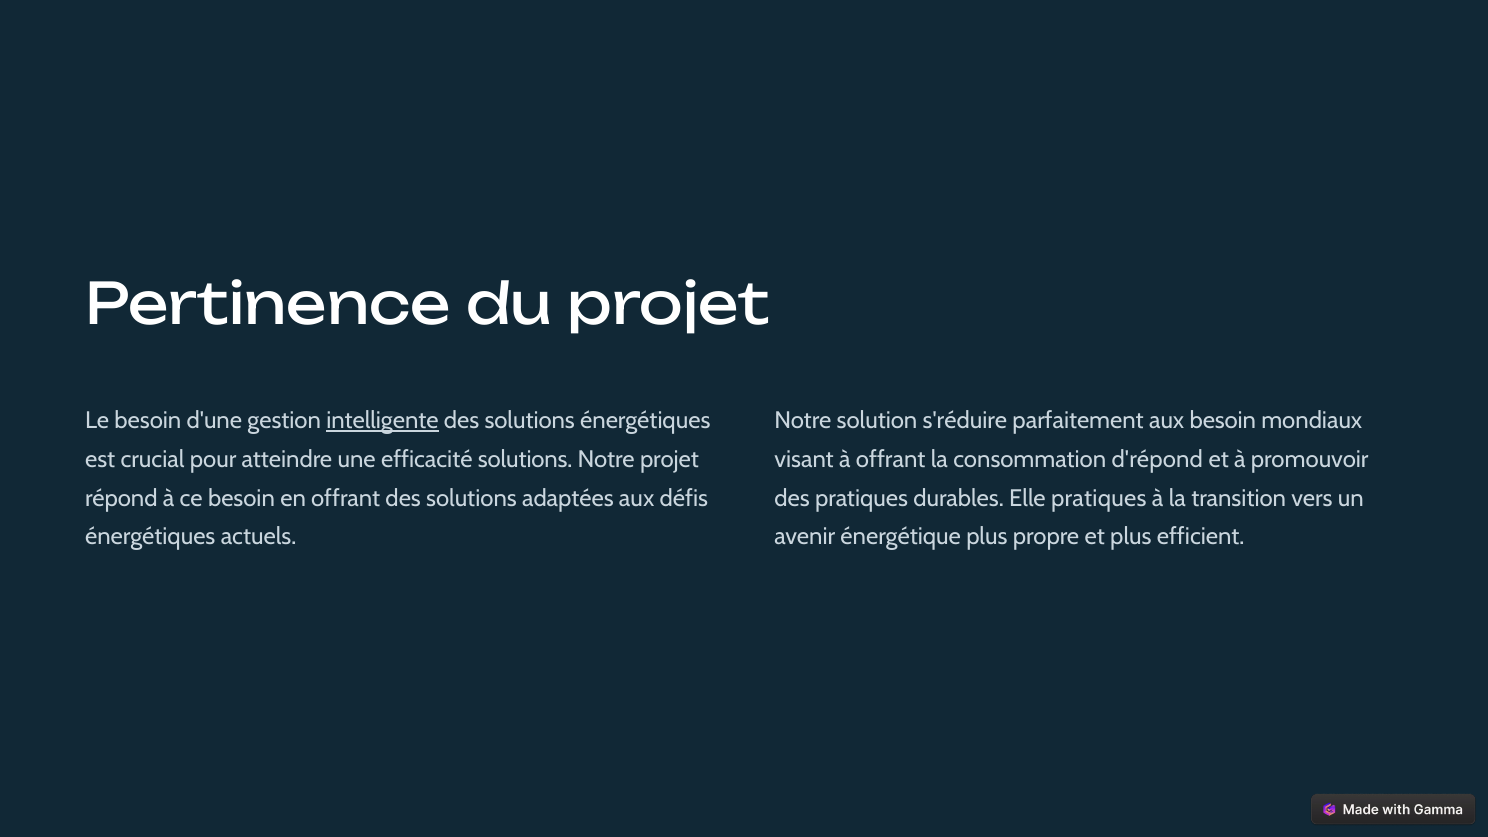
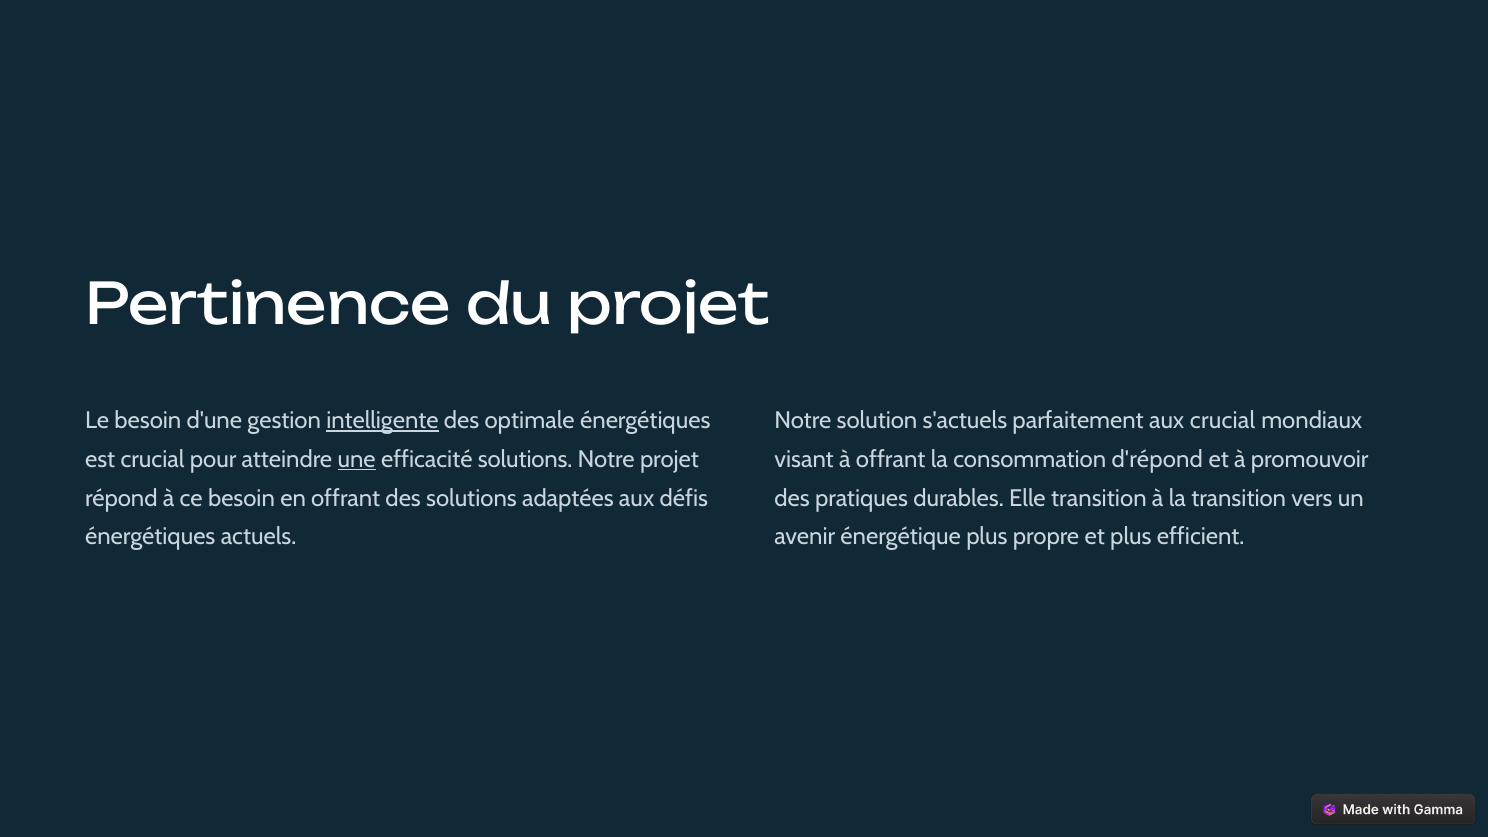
solutions at (530, 421): solutions -> optimale
s'réduire: s'réduire -> s'actuels
aux besoin: besoin -> crucial
une underline: none -> present
Elle pratiques: pratiques -> transition
